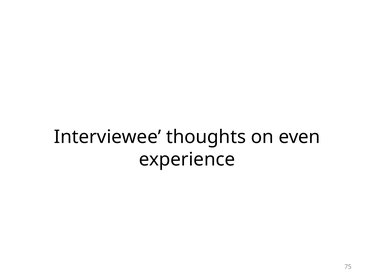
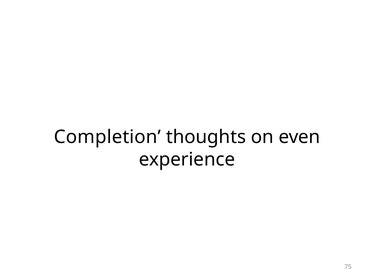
Interviewee: Interviewee -> Completion
